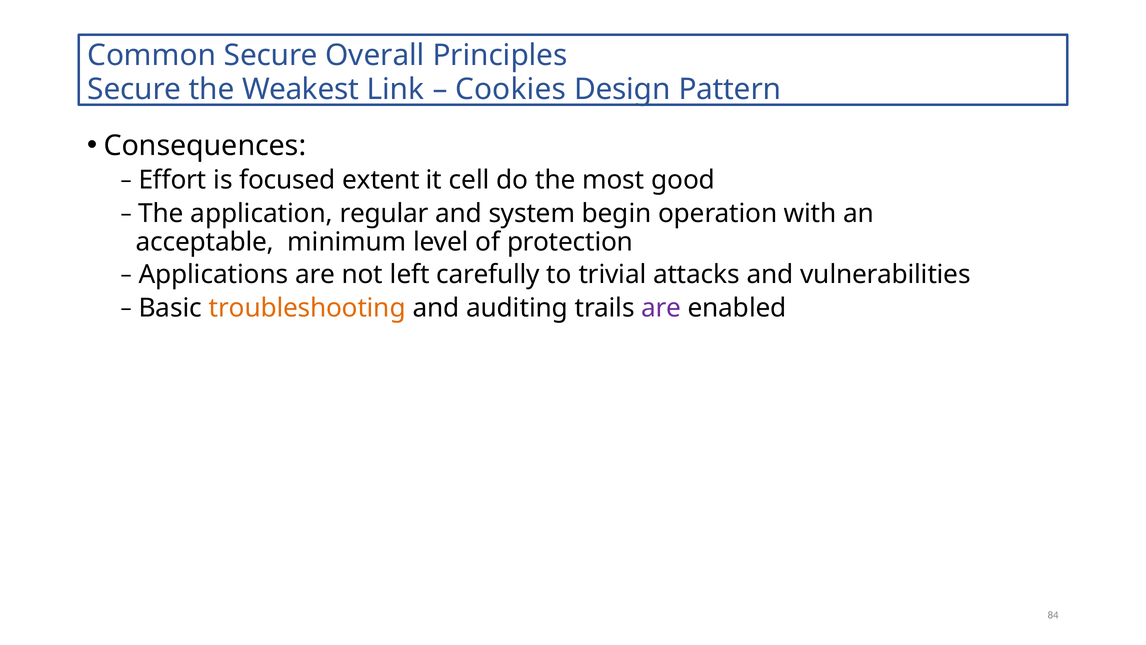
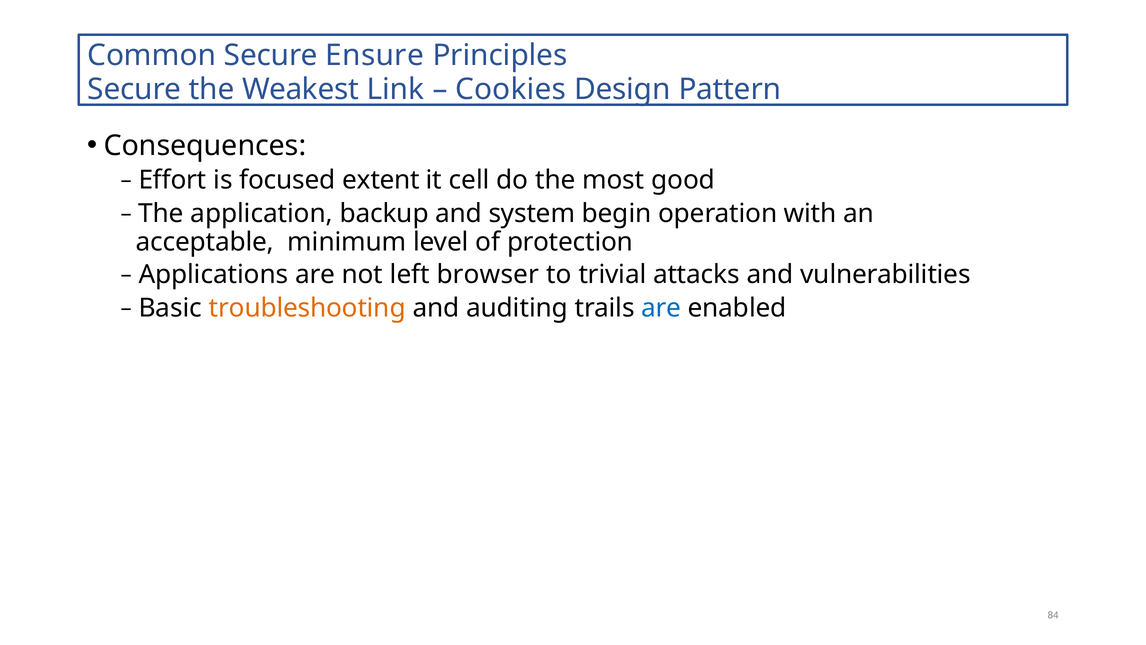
Overall: Overall -> Ensure
regular: regular -> backup
carefully: carefully -> browser
are at (661, 308) colour: purple -> blue
